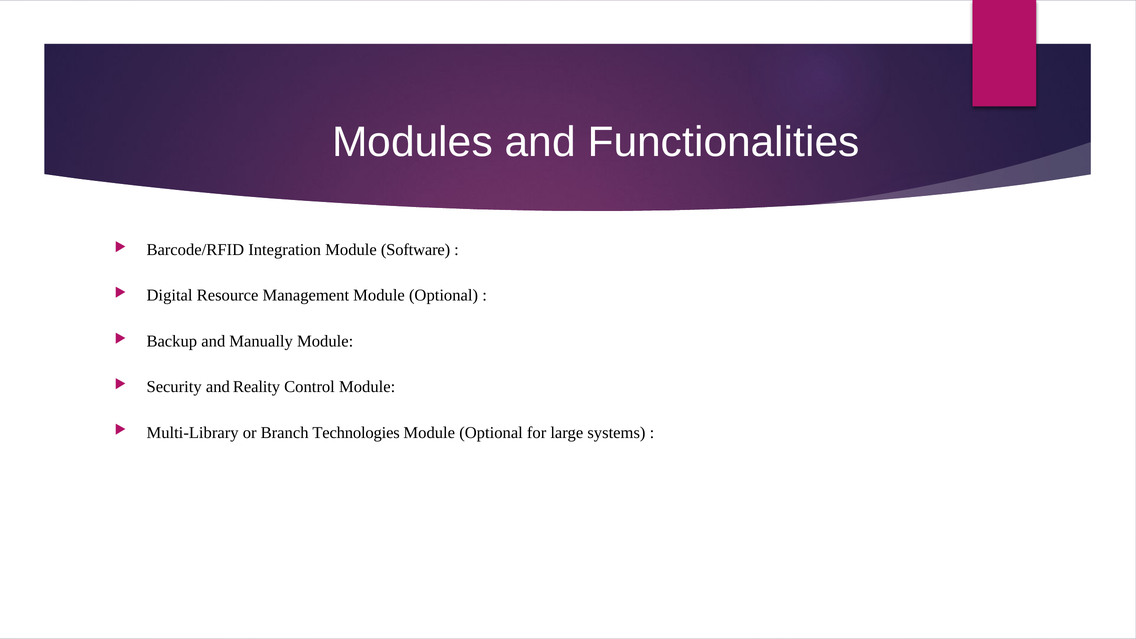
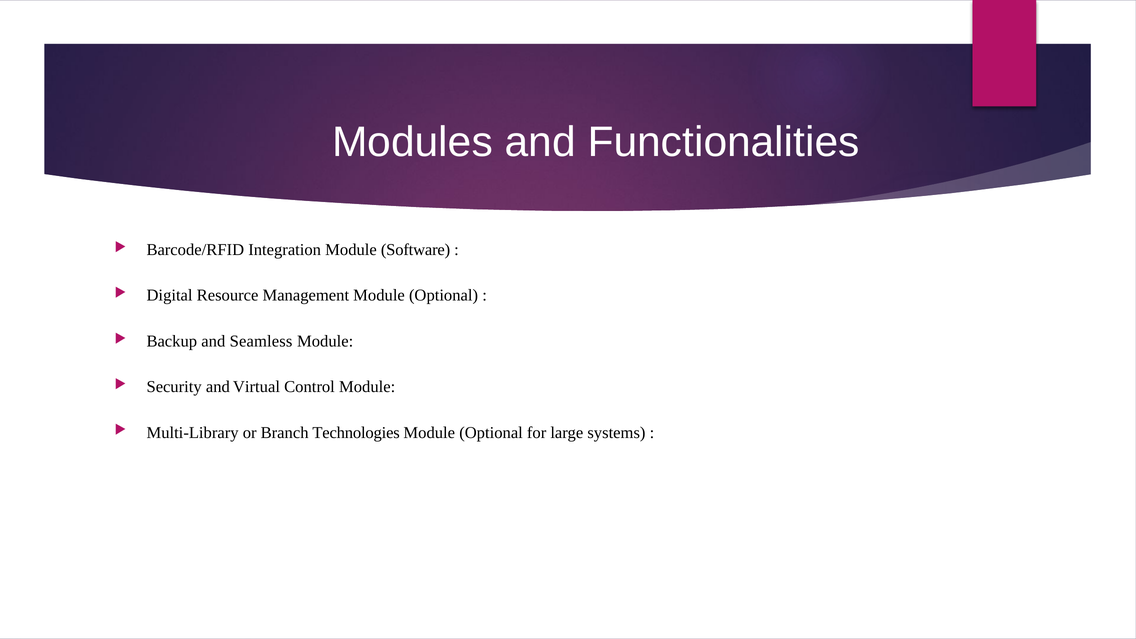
Manually: Manually -> Seamless
Reality: Reality -> Virtual
